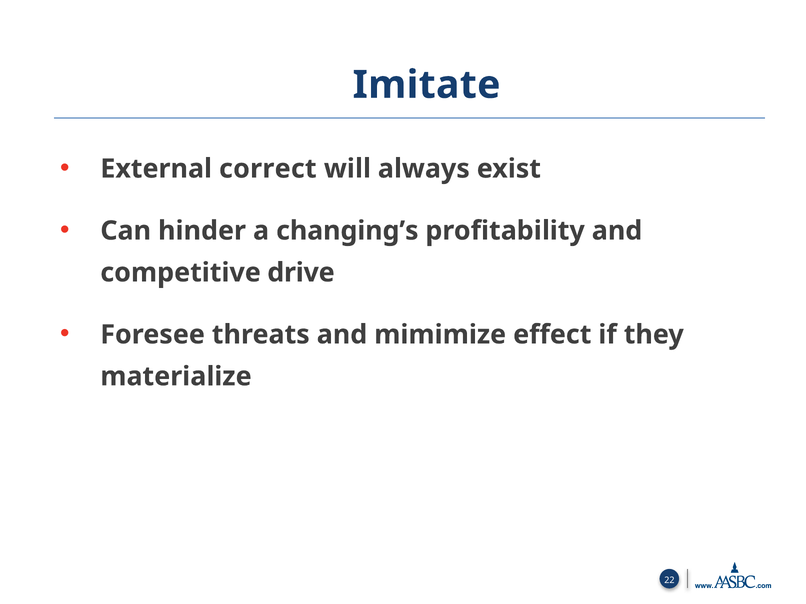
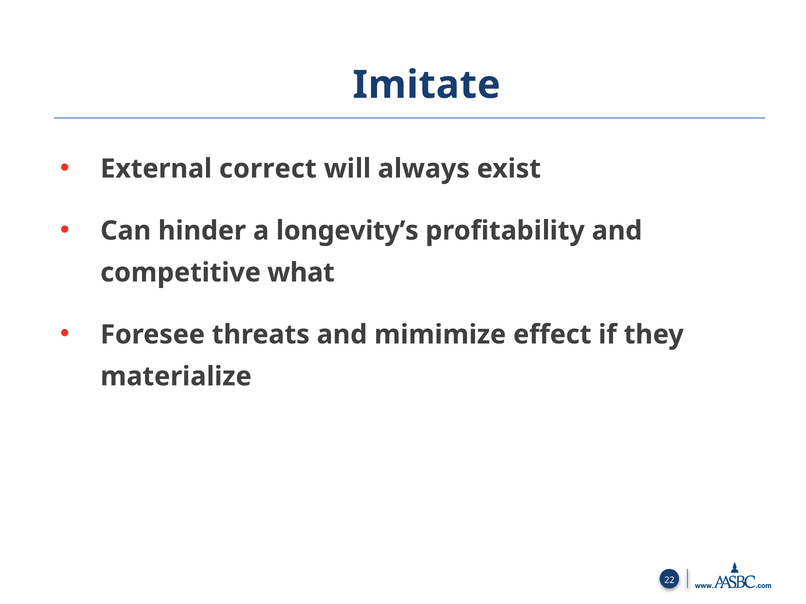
changing’s: changing’s -> longevity’s
drive: drive -> what
